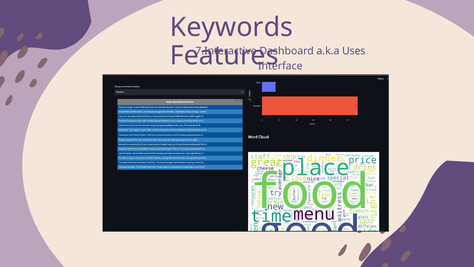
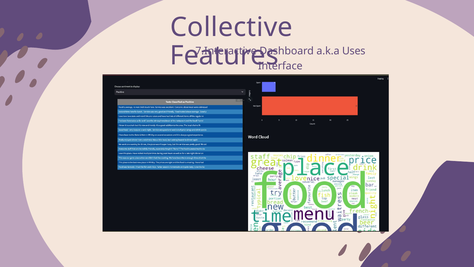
Keywords: Keywords -> Collective
